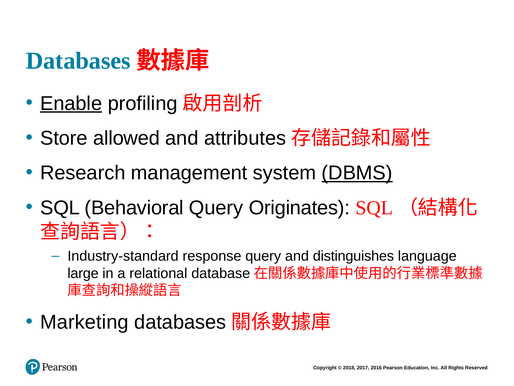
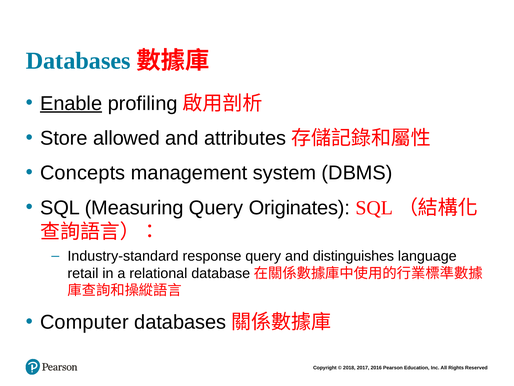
Research: Research -> Concepts
DBMS underline: present -> none
Behavioral: Behavioral -> Measuring
large: large -> retail
Marketing: Marketing -> Computer
